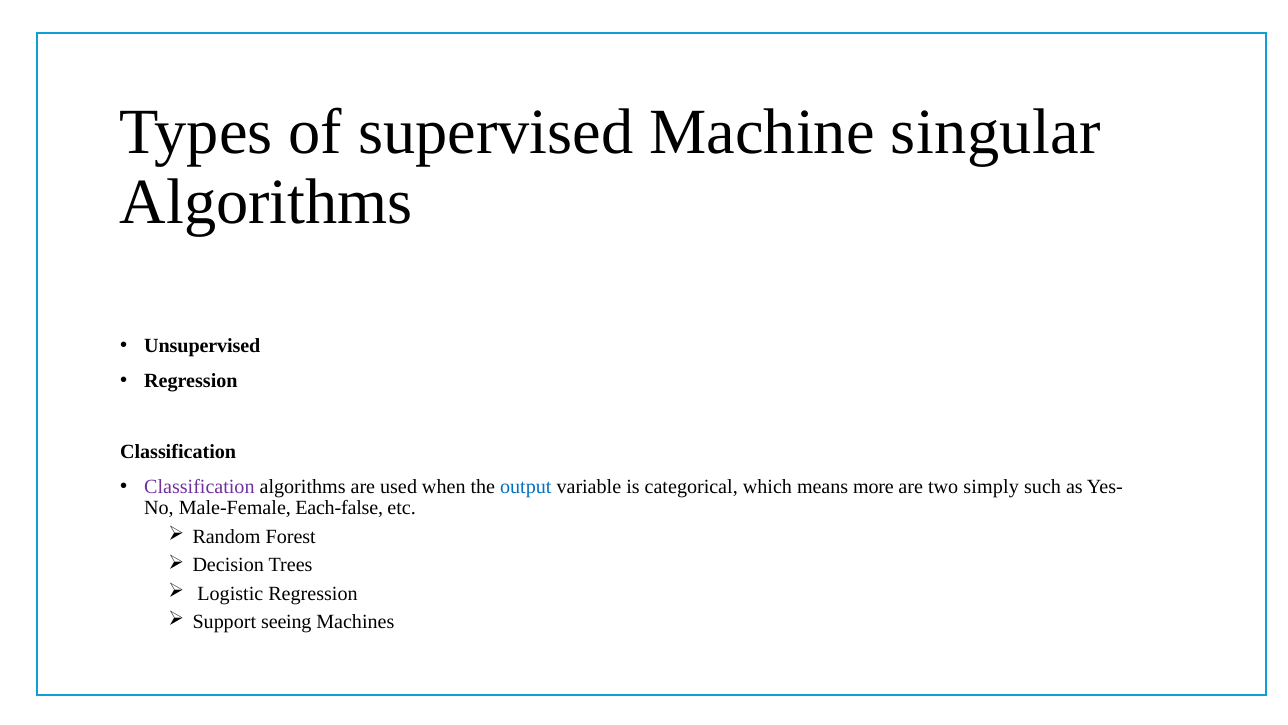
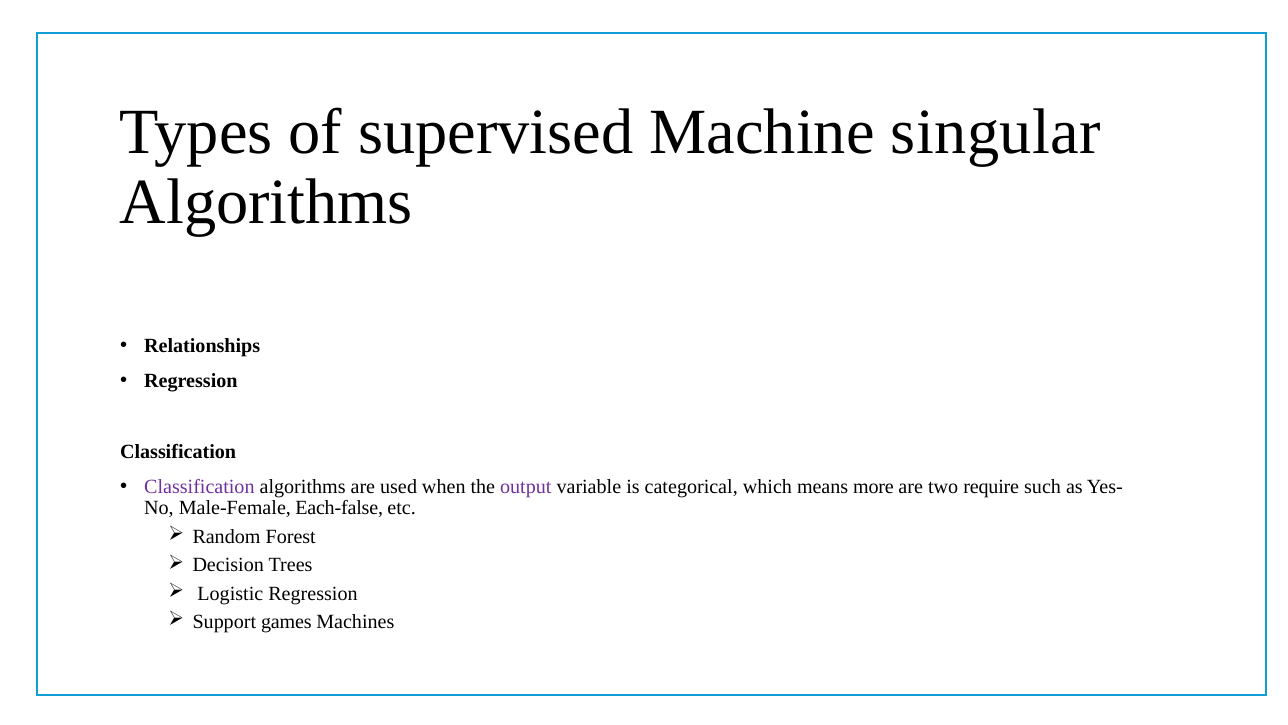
Unsupervised: Unsupervised -> Relationships
output colour: blue -> purple
simply: simply -> require
seeing: seeing -> games
